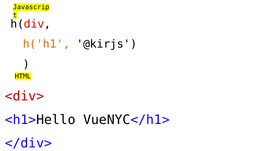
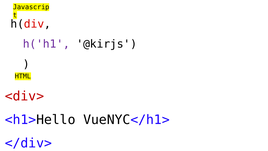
h('h1 colour: orange -> purple
